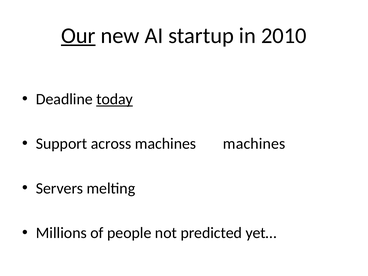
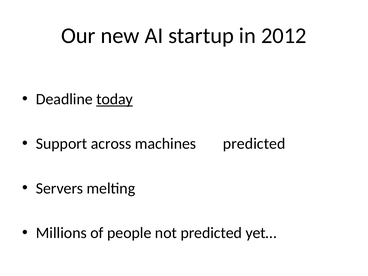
Our underline: present -> none
2010: 2010 -> 2012
machines machines: machines -> predicted
